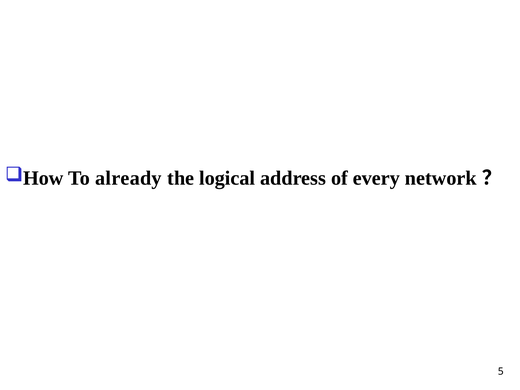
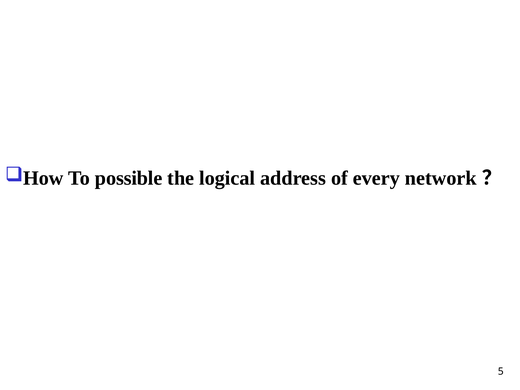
already: already -> possible
